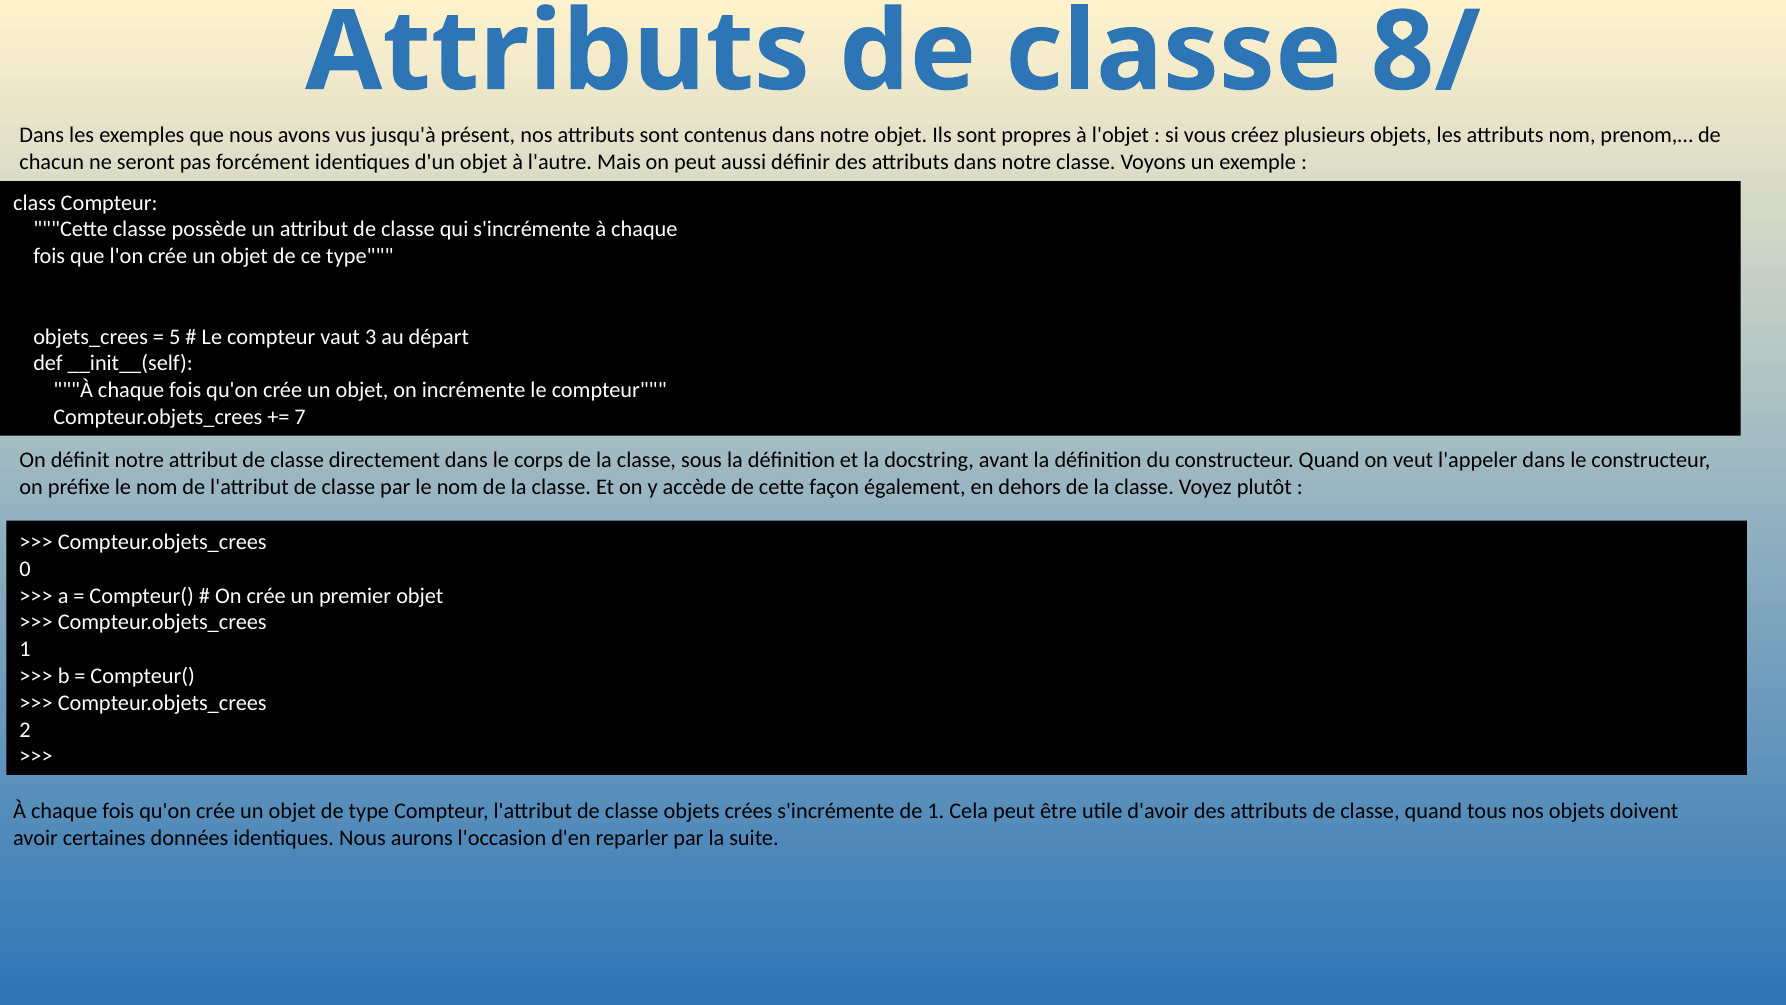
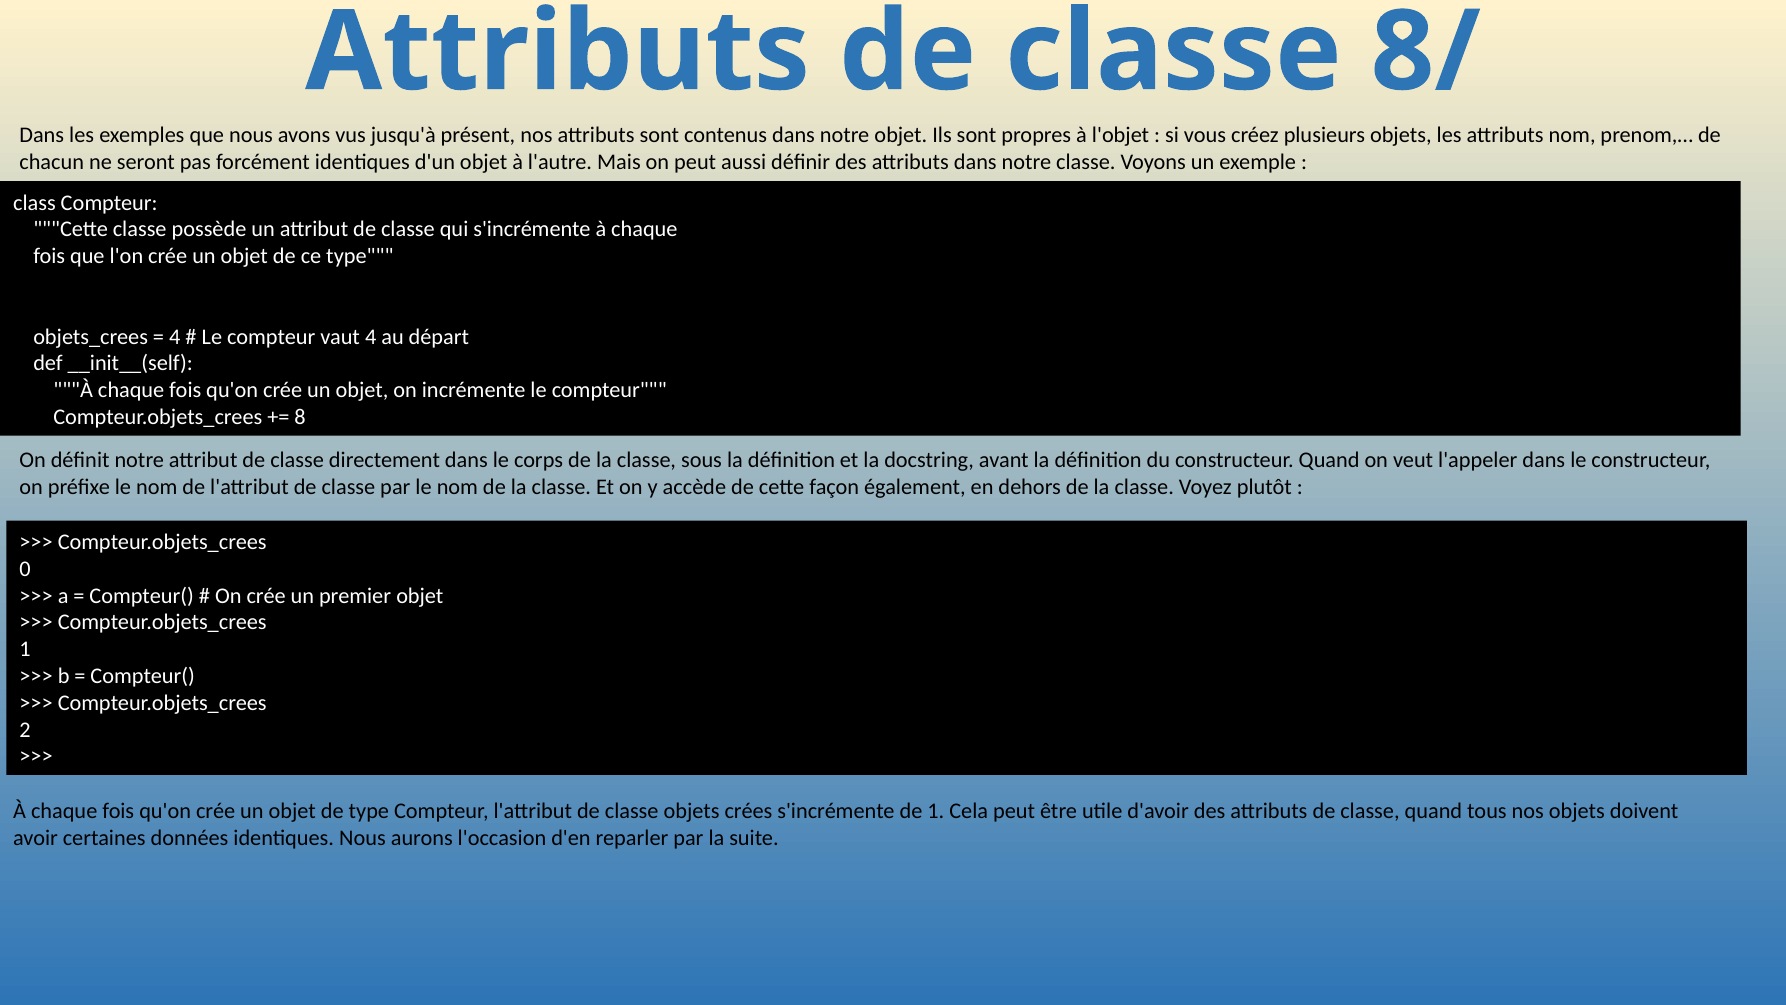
5 at (175, 337): 5 -> 4
vaut 3: 3 -> 4
7: 7 -> 8
